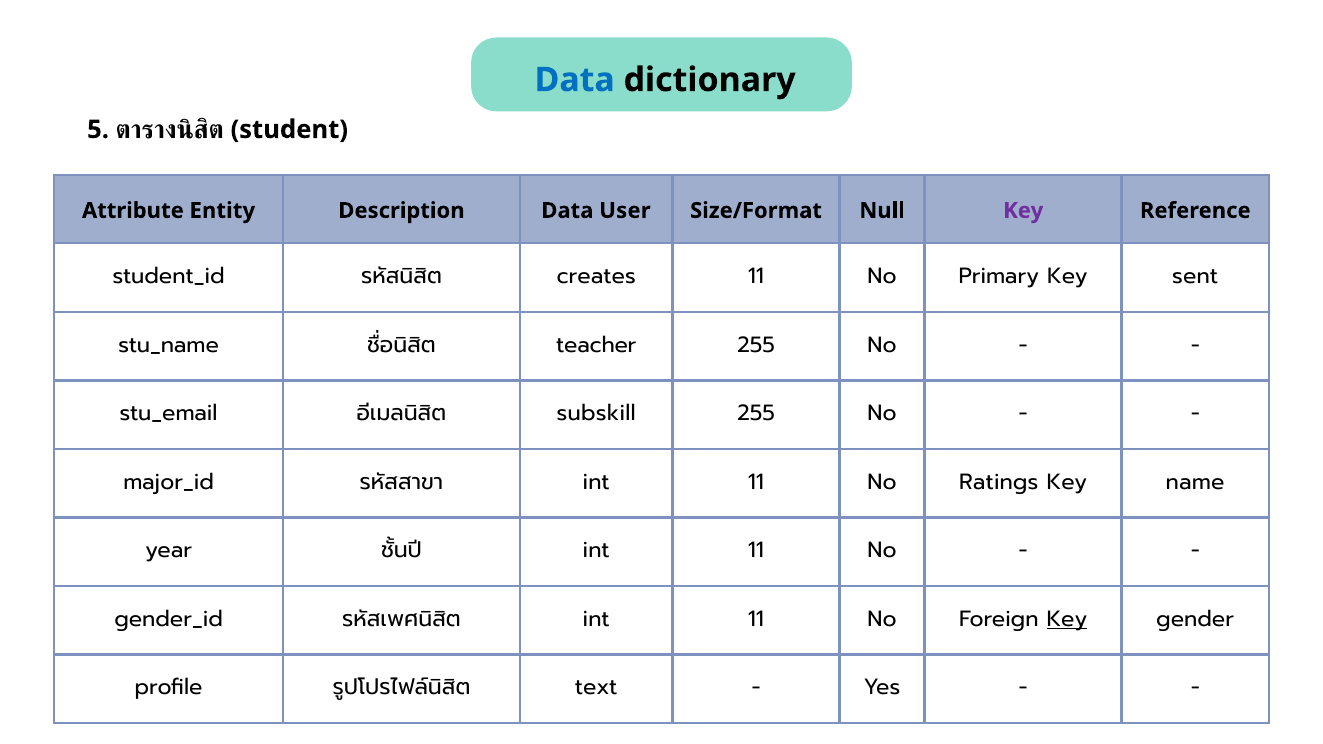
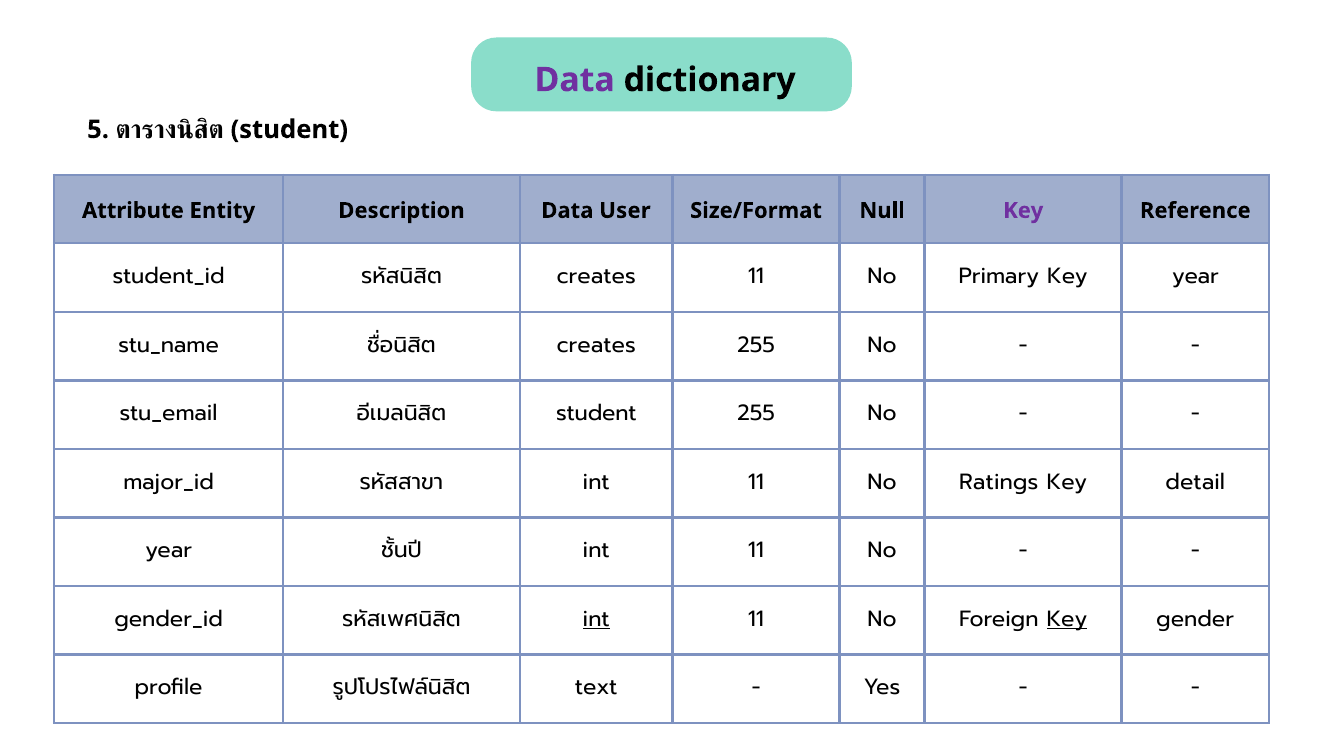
Data at (575, 80) colour: blue -> purple
Key sent: sent -> year
teacher at (596, 345): teacher -> creates
subskill at (596, 414): subskill -> student
name: name -> detail
int at (596, 619) underline: none -> present
